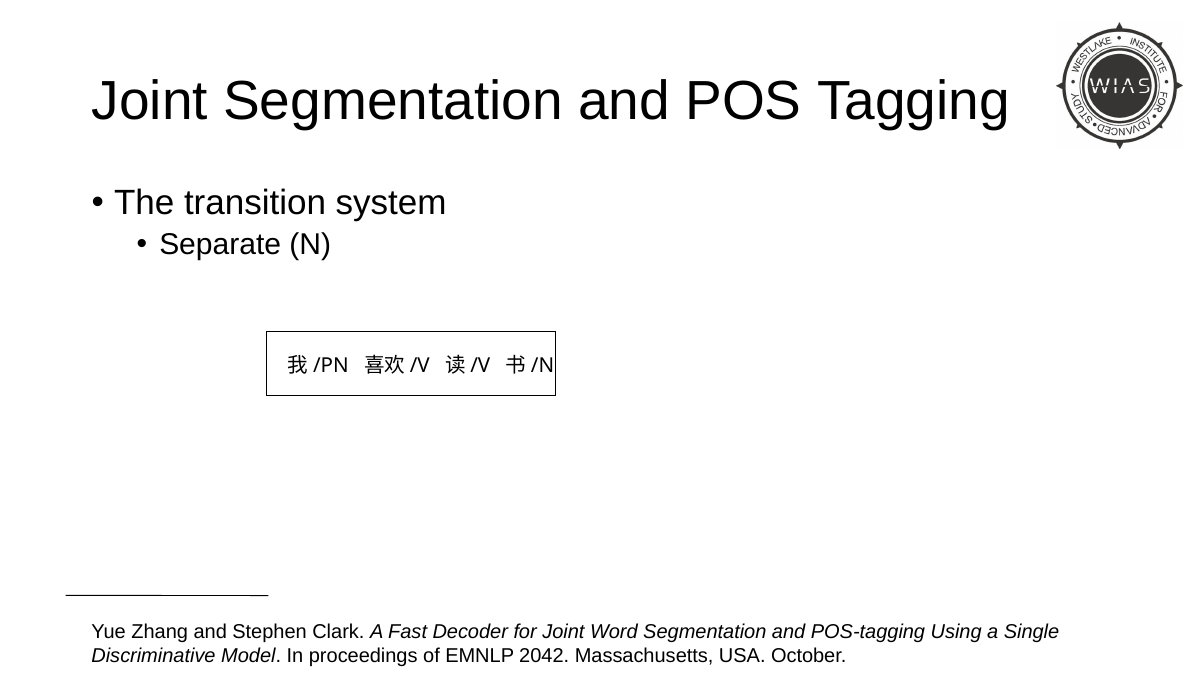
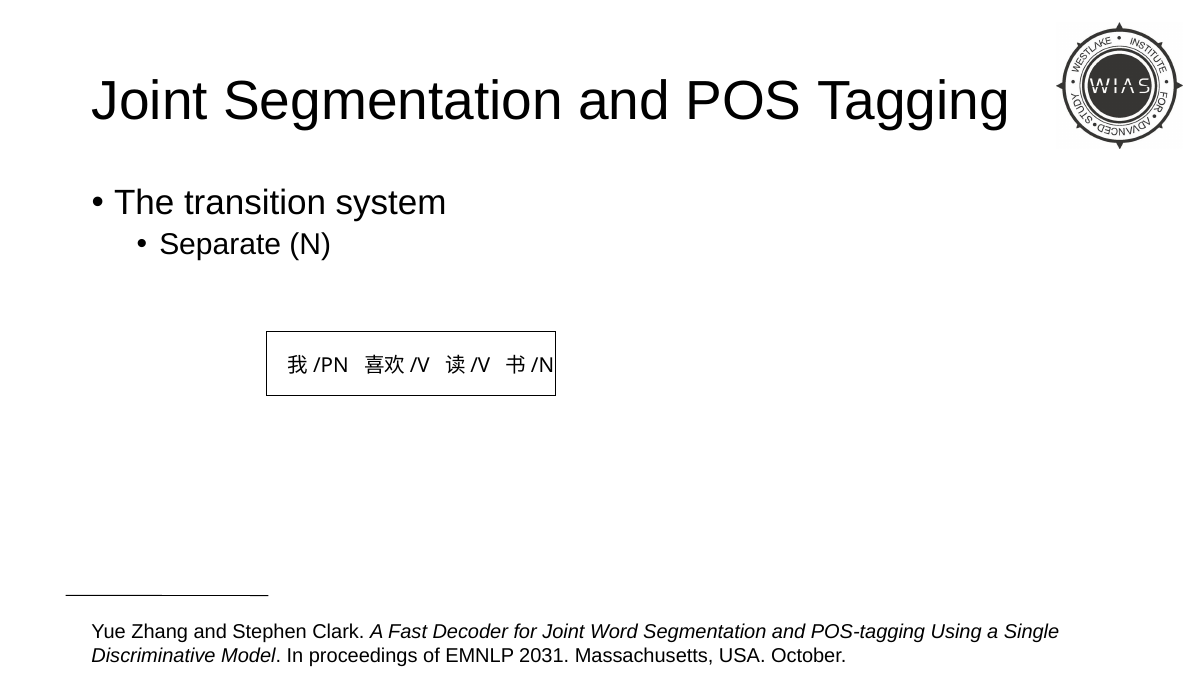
2042: 2042 -> 2031
